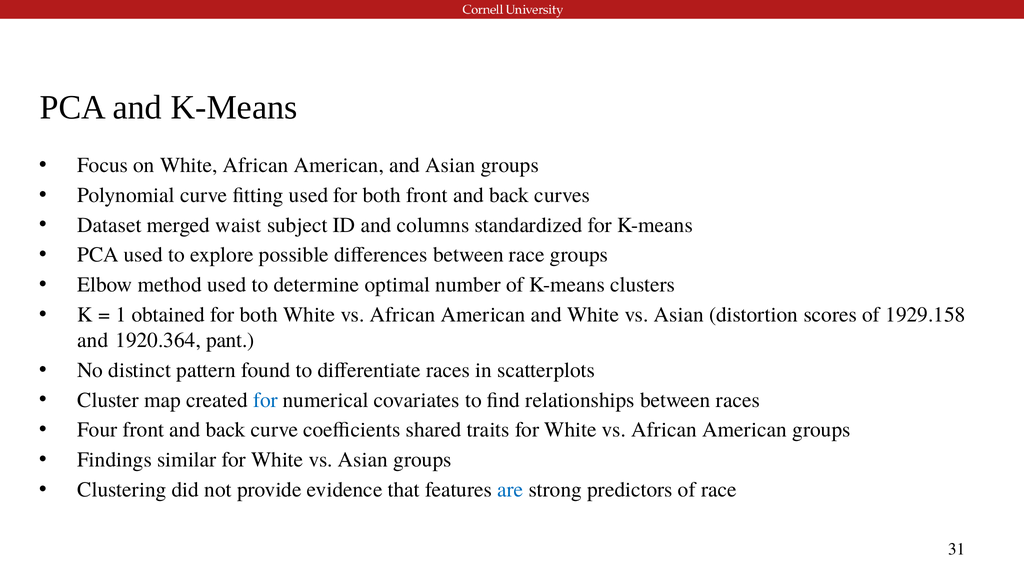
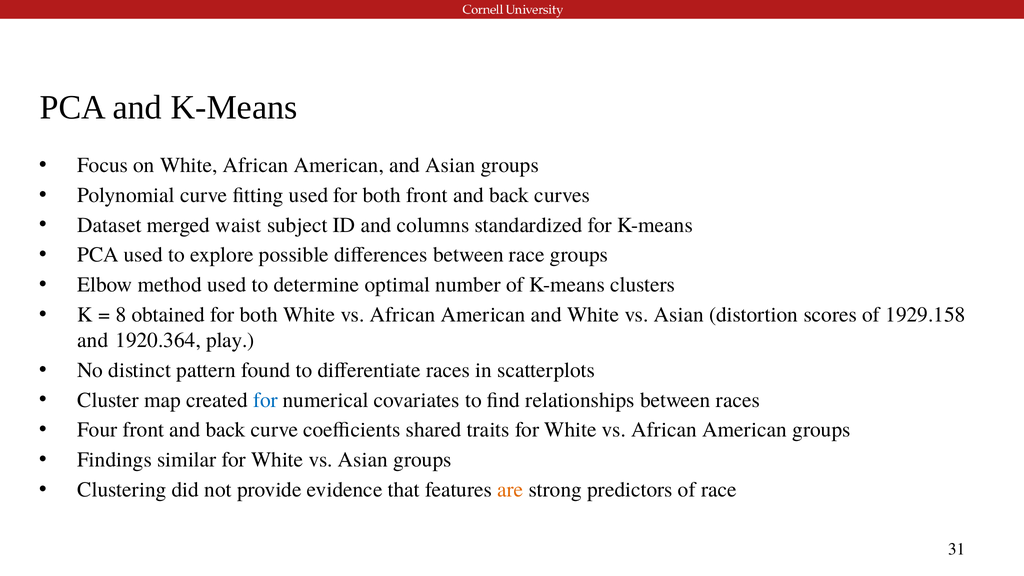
1: 1 -> 8
pant: pant -> play
are colour: blue -> orange
